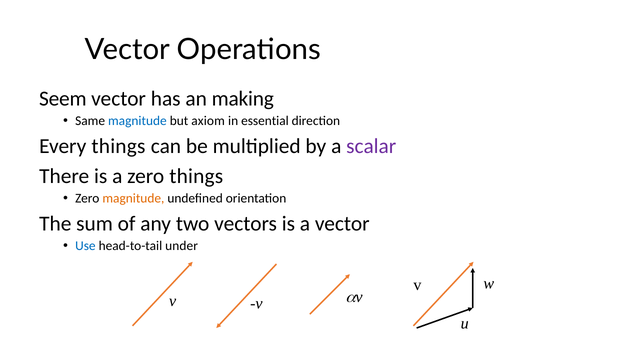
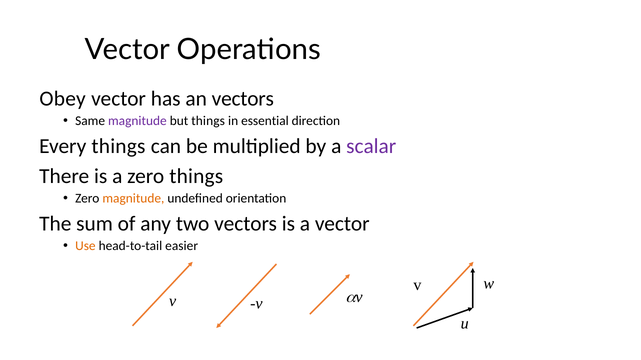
Seem: Seem -> Obey
an making: making -> vectors
magnitude at (137, 121) colour: blue -> purple
but axiom: axiom -> things
Use colour: blue -> orange
under: under -> easier
